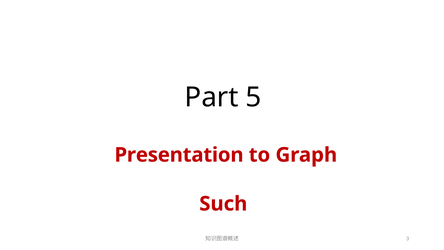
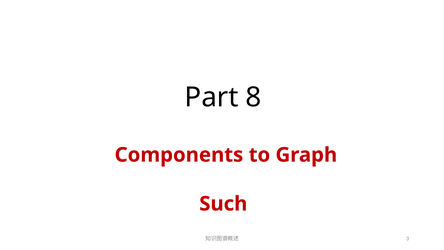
5: 5 -> 8
Presentation: Presentation -> Components
